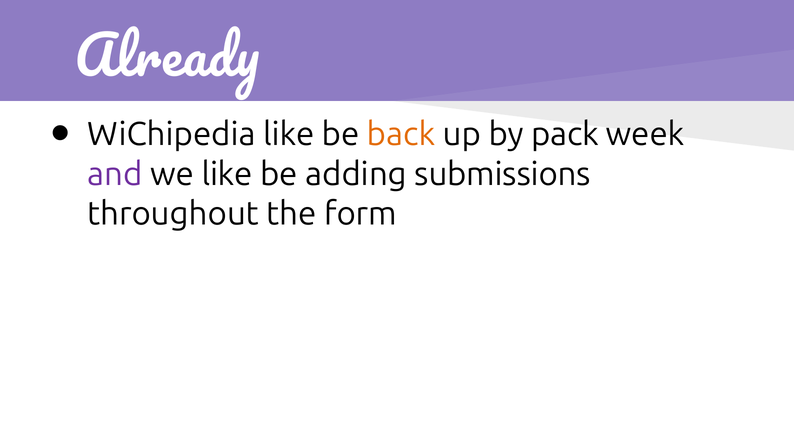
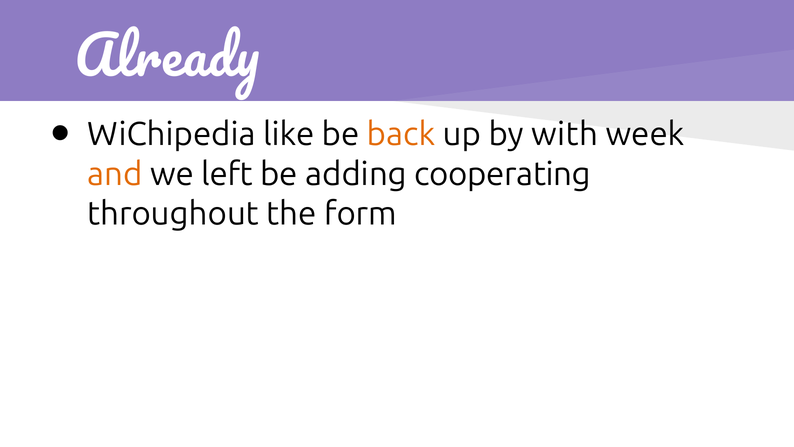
pack: pack -> with
and colour: purple -> orange
we like: like -> left
submissions: submissions -> cooperating
